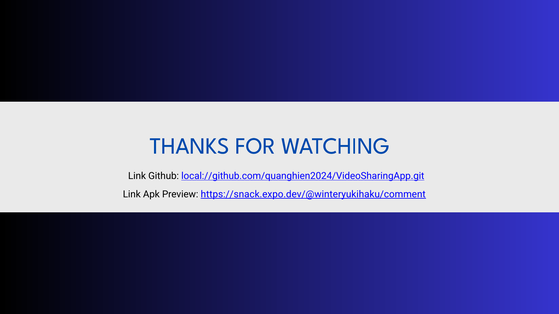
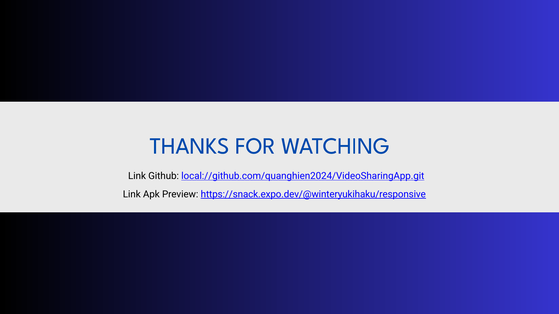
https://snack.expo.dev/@winteryukihaku/comment: https://snack.expo.dev/@winteryukihaku/comment -> https://snack.expo.dev/@winteryukihaku/responsive
